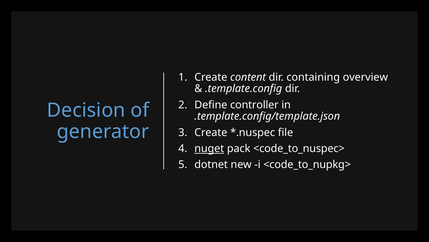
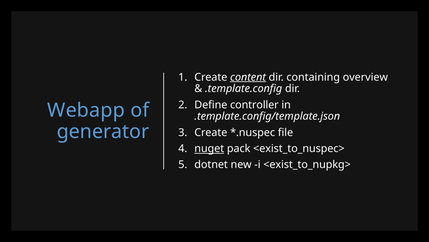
content underline: none -> present
Decision: Decision -> Webapp
<code_to_nuspec>: <code_to_nuspec> -> <exist_to_nuspec>
<code_to_nupkg>: <code_to_nupkg> -> <exist_to_nupkg>
